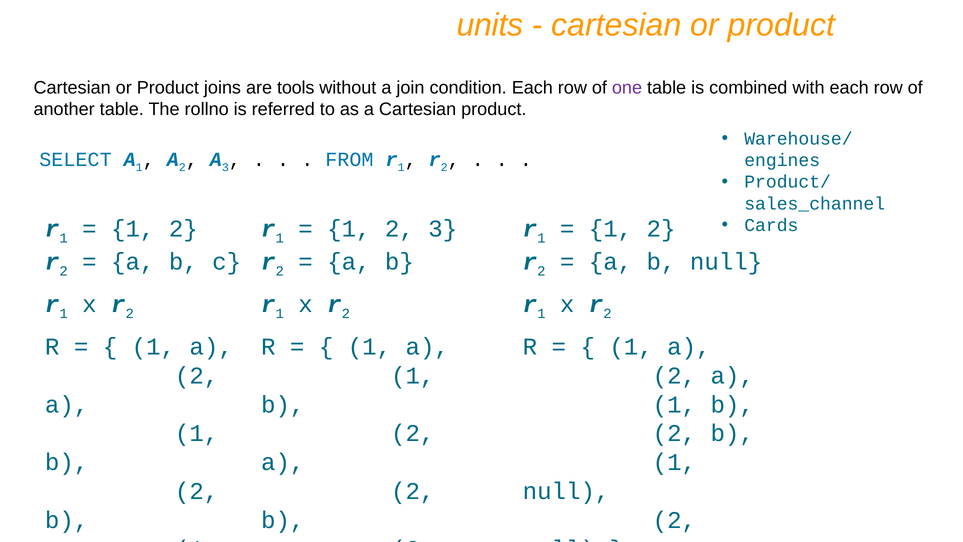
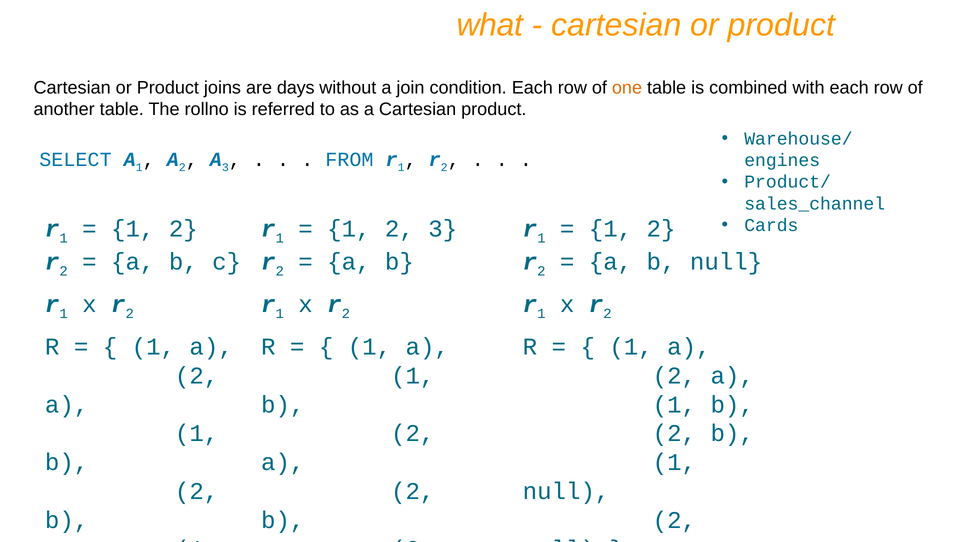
units: units -> what
tools: tools -> days
one colour: purple -> orange
